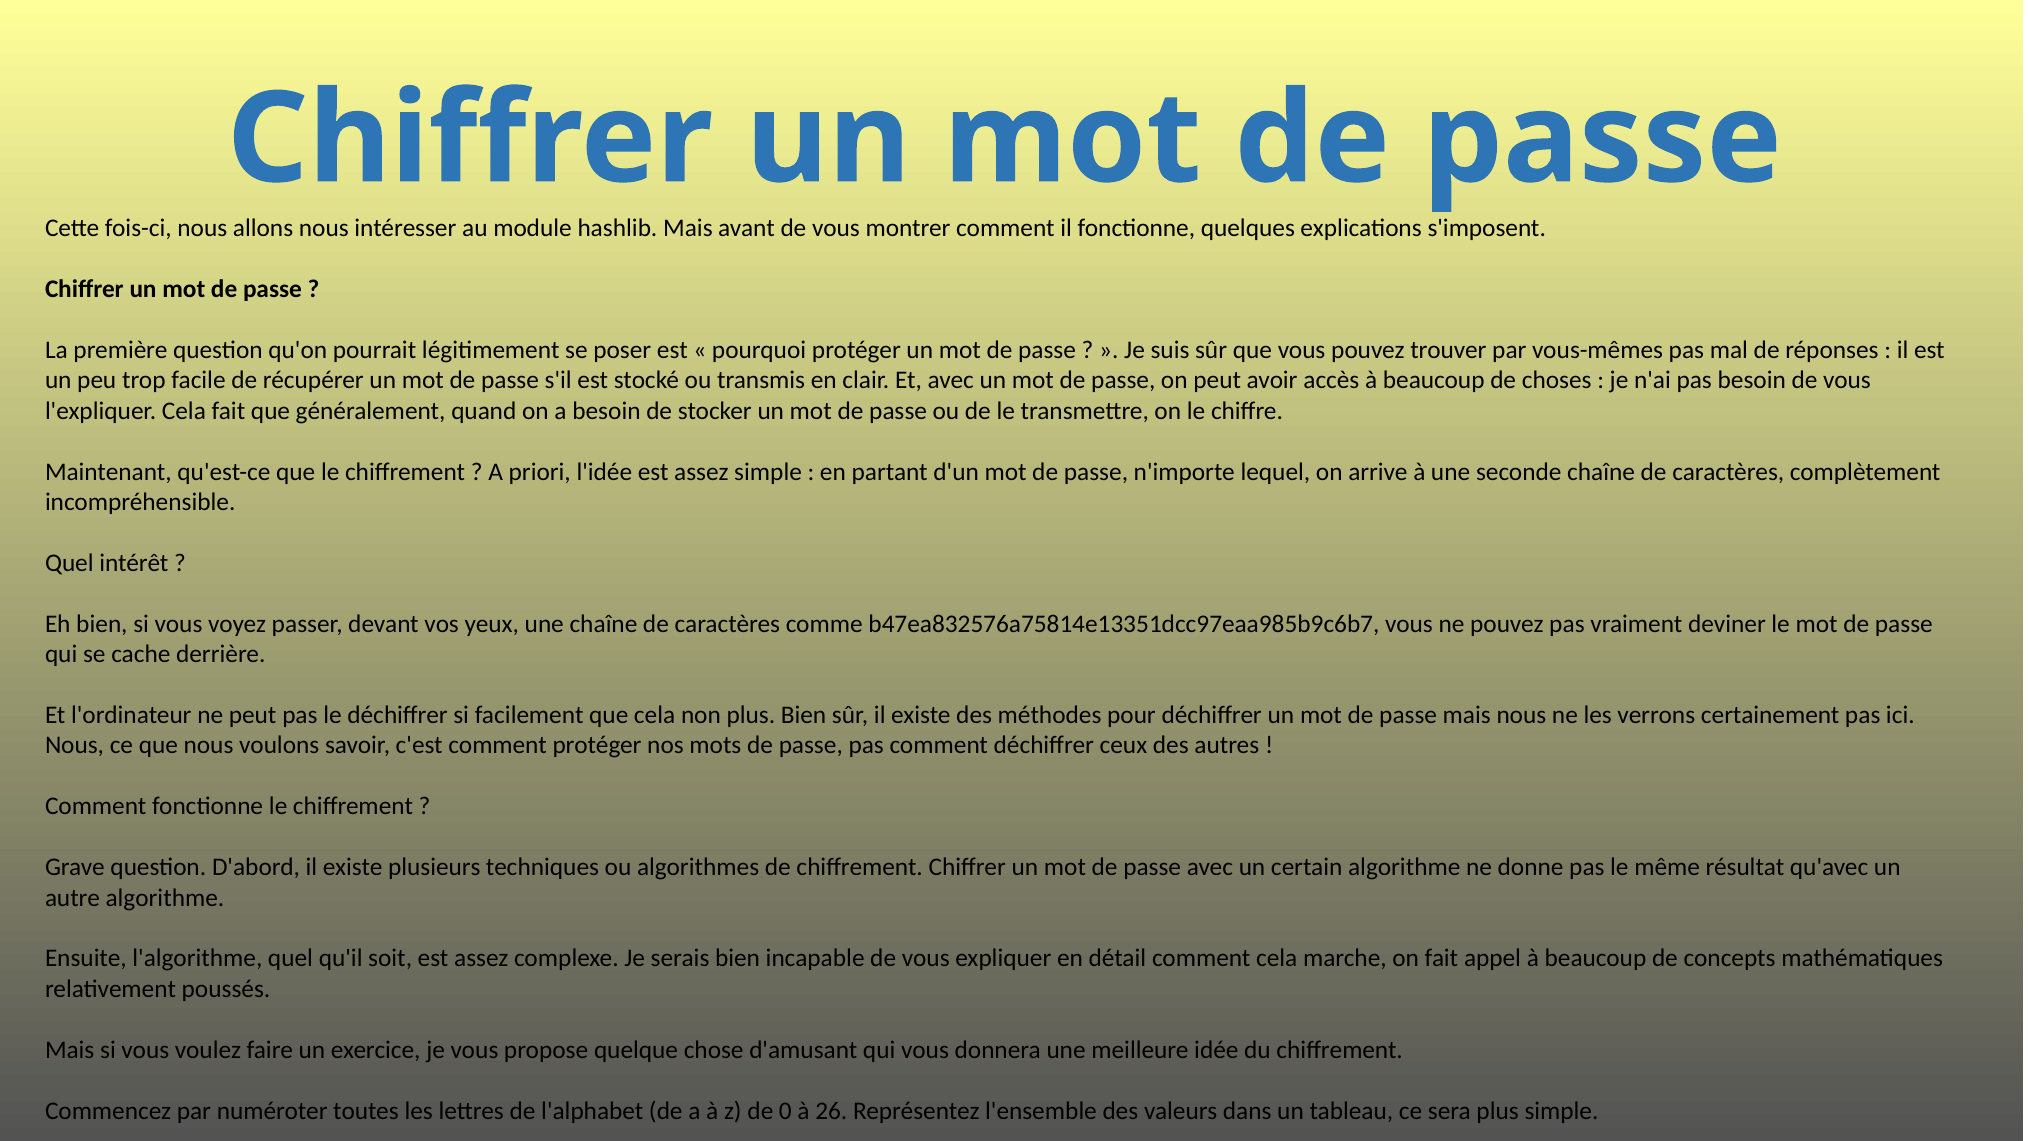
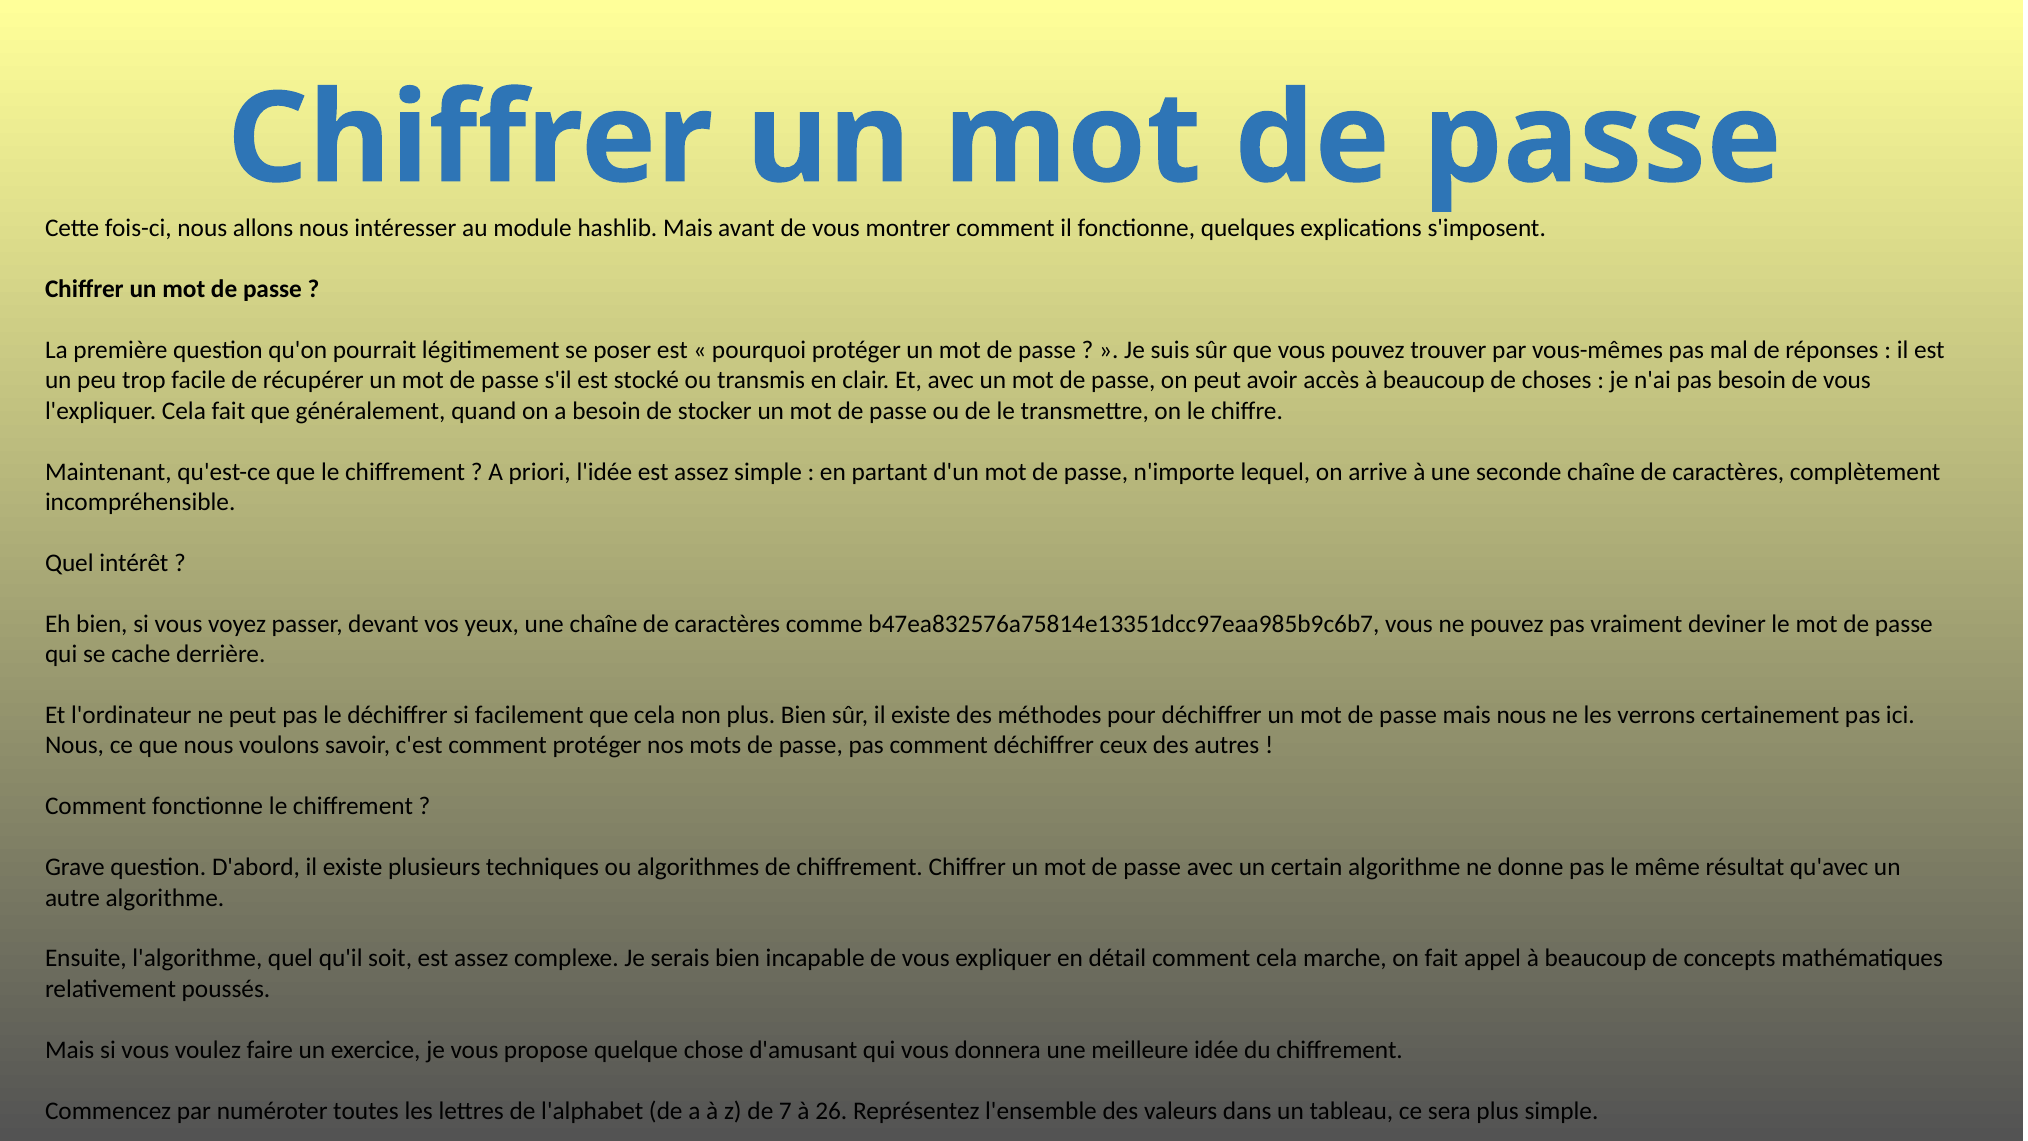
0: 0 -> 7
